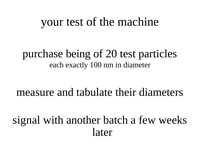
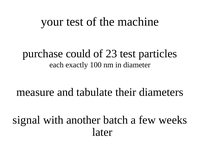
being: being -> could
20: 20 -> 23
